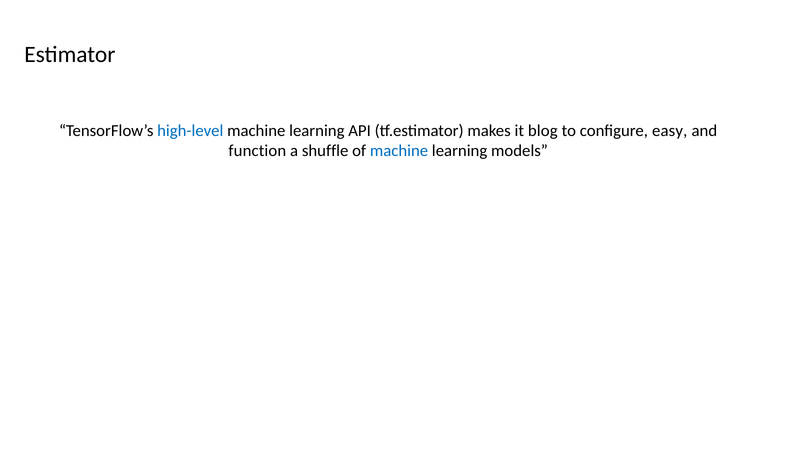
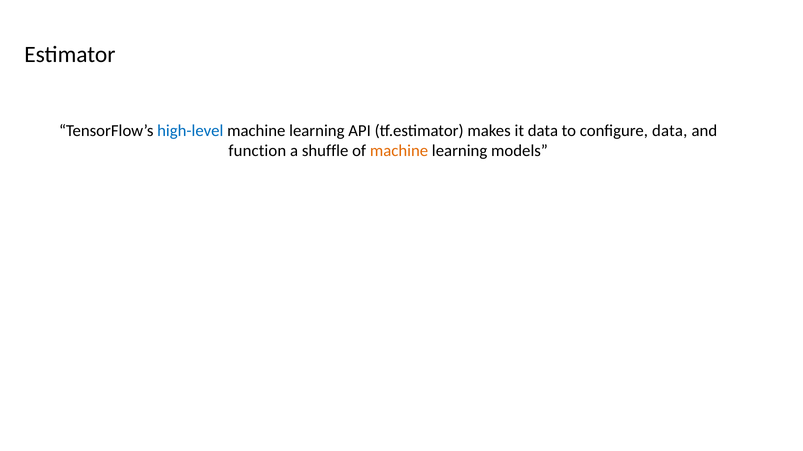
it blog: blog -> data
configure easy: easy -> data
machine at (399, 151) colour: blue -> orange
